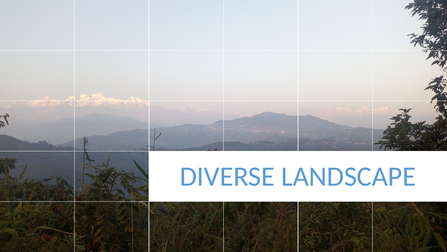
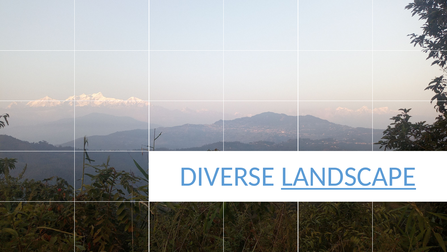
LANDSCAPE underline: none -> present
